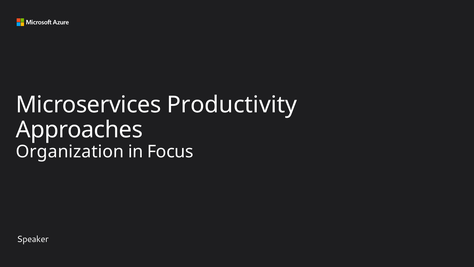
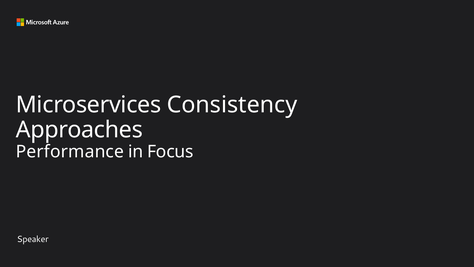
Productivity: Productivity -> Consistency
Organization: Organization -> Performance
